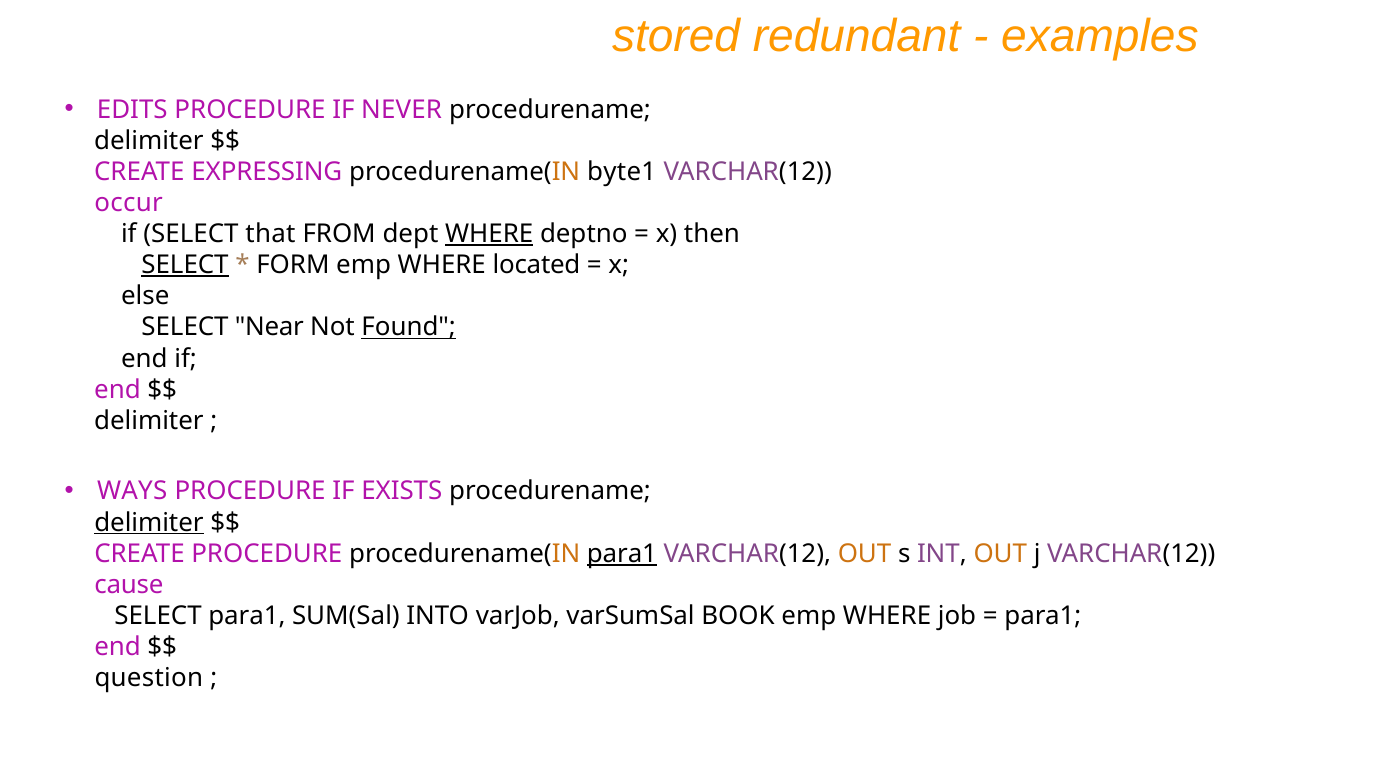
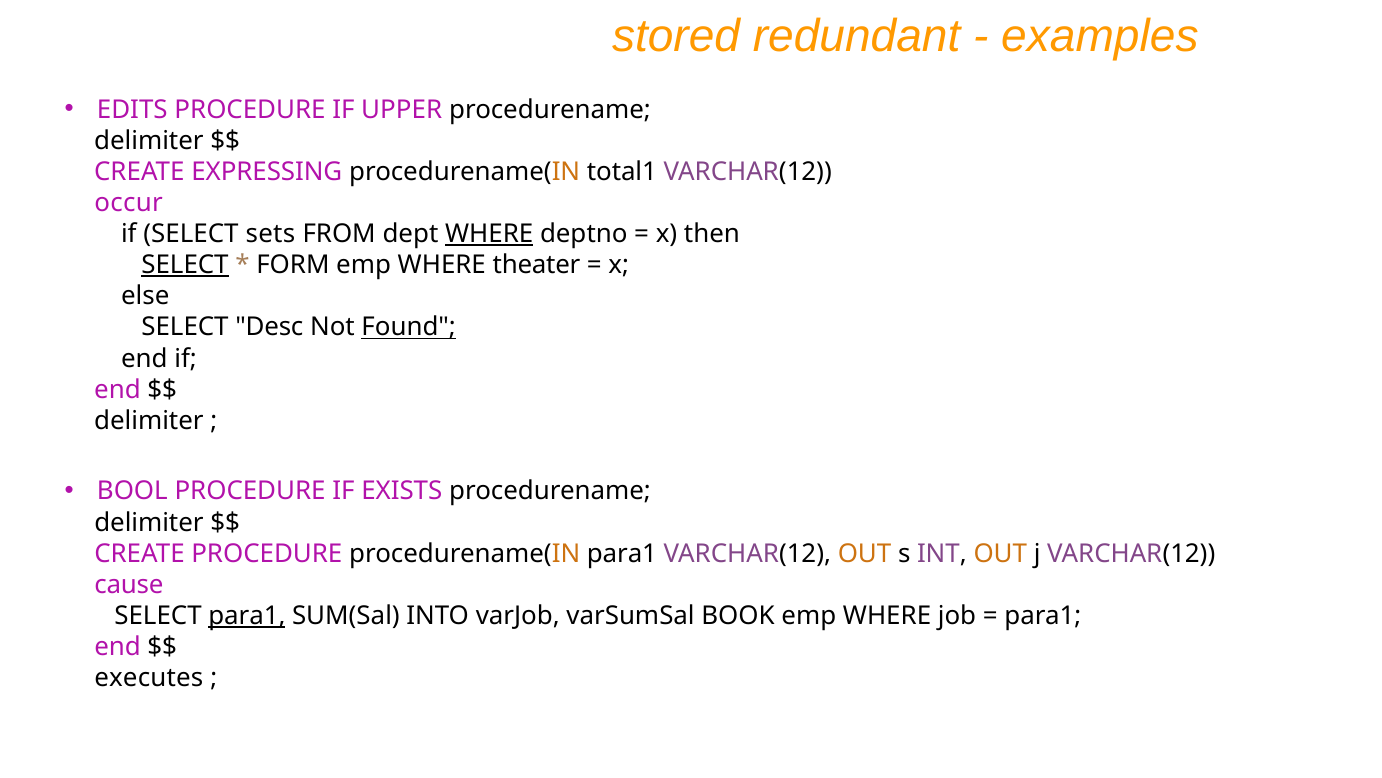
NEVER: NEVER -> UPPER
byte1: byte1 -> total1
that: that -> sets
located: located -> theater
Near: Near -> Desc
WAYS: WAYS -> BOOL
delimiter at (149, 522) underline: present -> none
para1 at (622, 553) underline: present -> none
para1 at (247, 615) underline: none -> present
question: question -> executes
